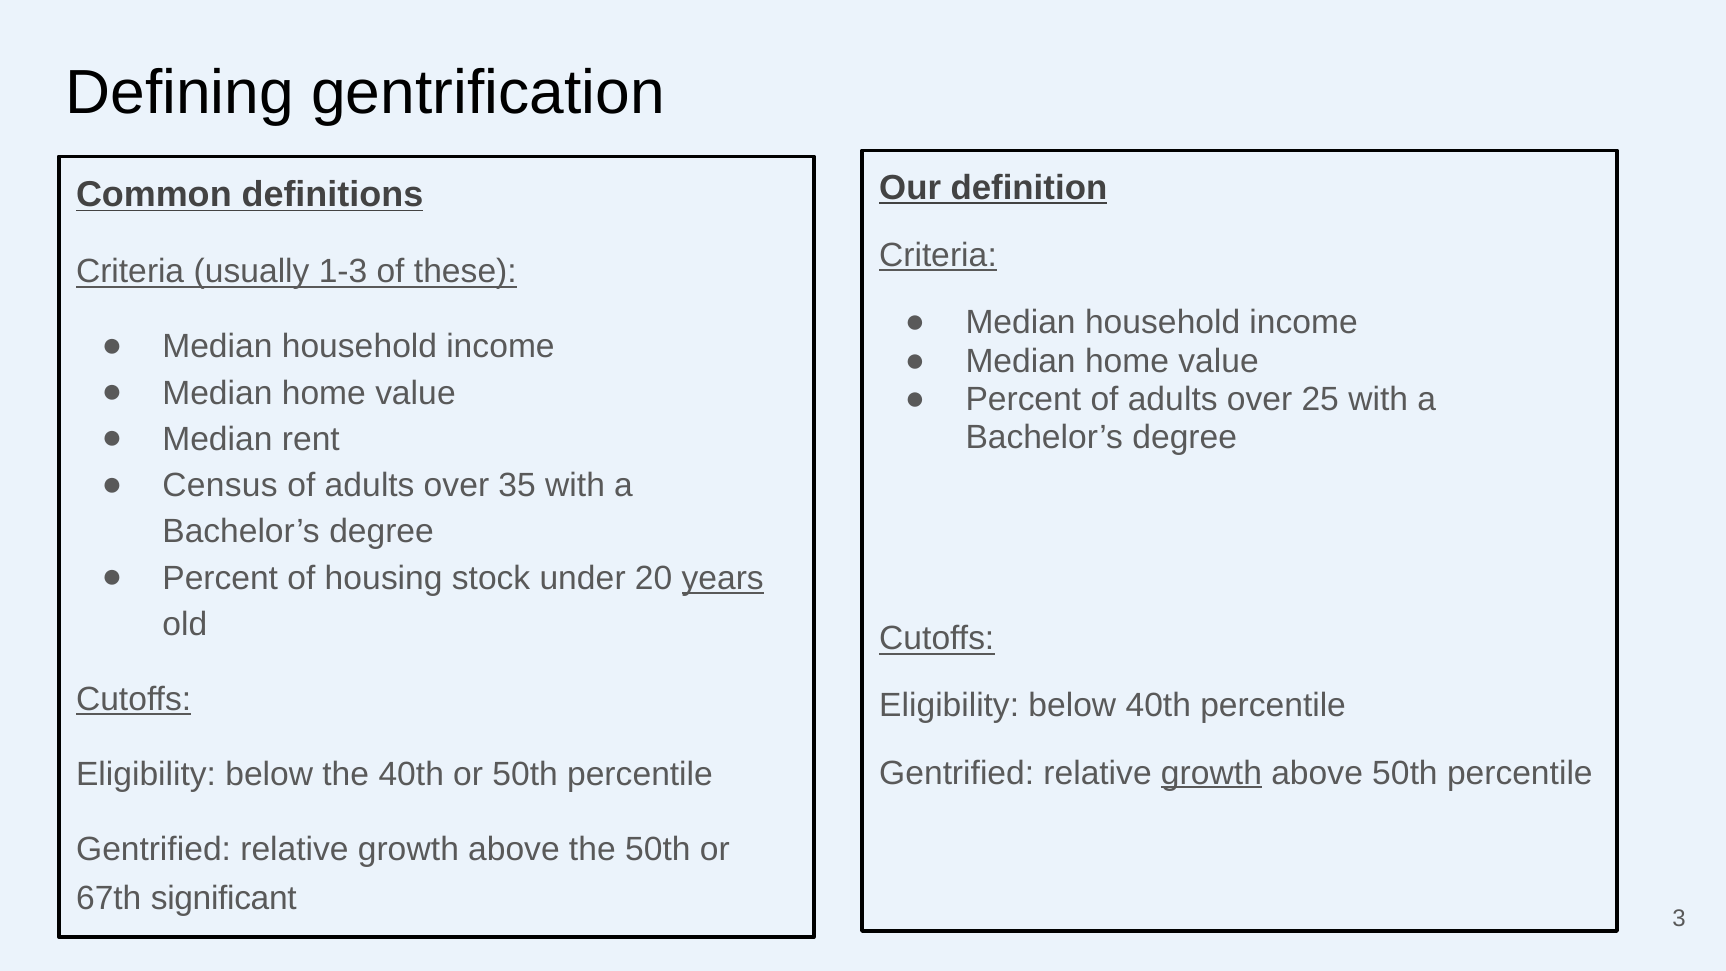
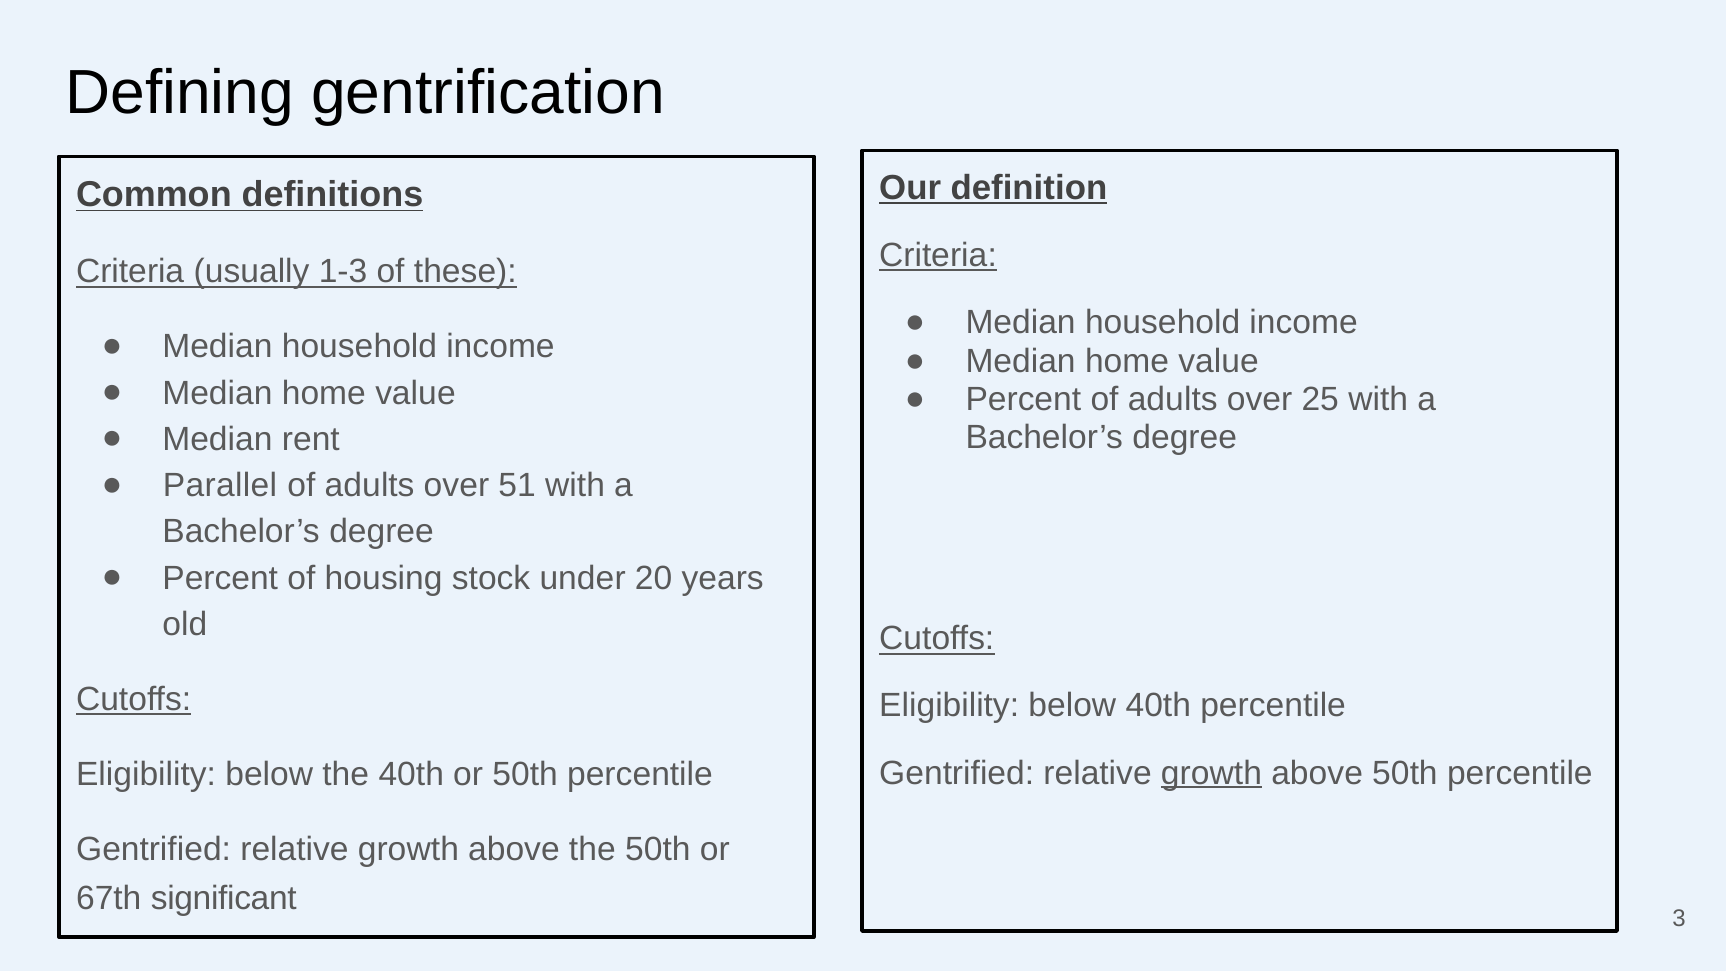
Census: Census -> Parallel
35: 35 -> 51
years underline: present -> none
